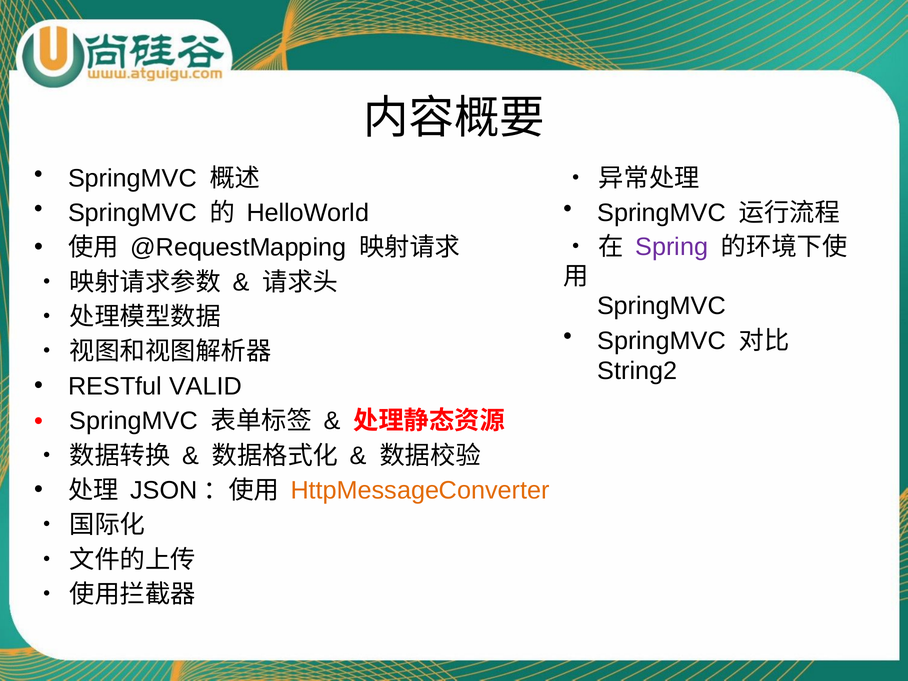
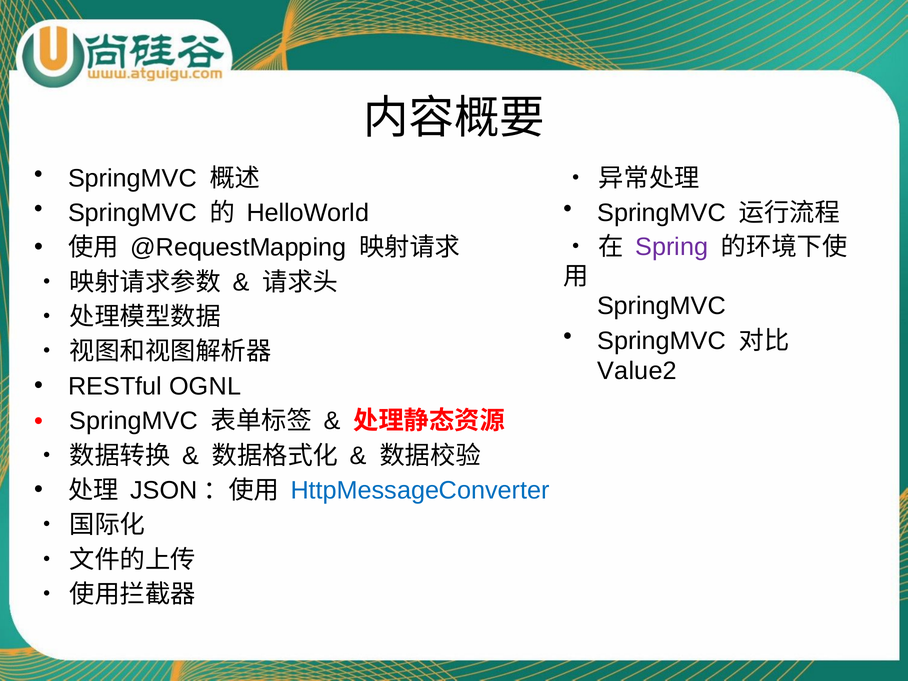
String2: String2 -> Value2
VALID: VALID -> OGNL
HttpMessageConverter colour: orange -> blue
